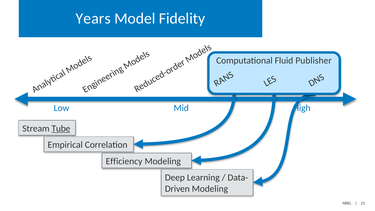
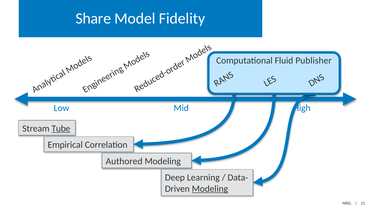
Years: Years -> Share
Efficiency: Efficiency -> Authored
Modeling at (210, 189) underline: none -> present
